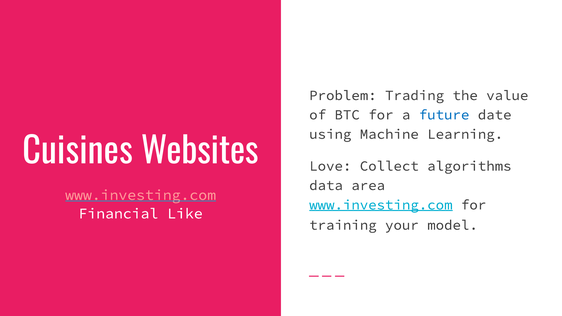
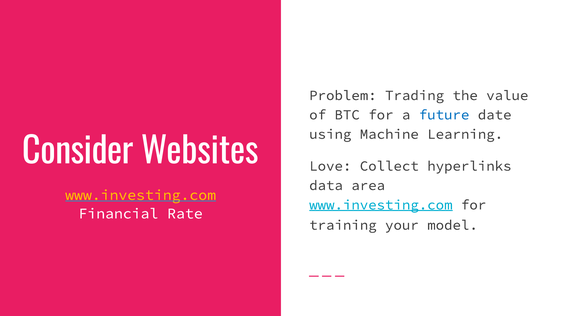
Cuisines: Cuisines -> Consider
algorithms: algorithms -> hyperlinks
www.investing.com at (141, 195) colour: pink -> yellow
Like: Like -> Rate
